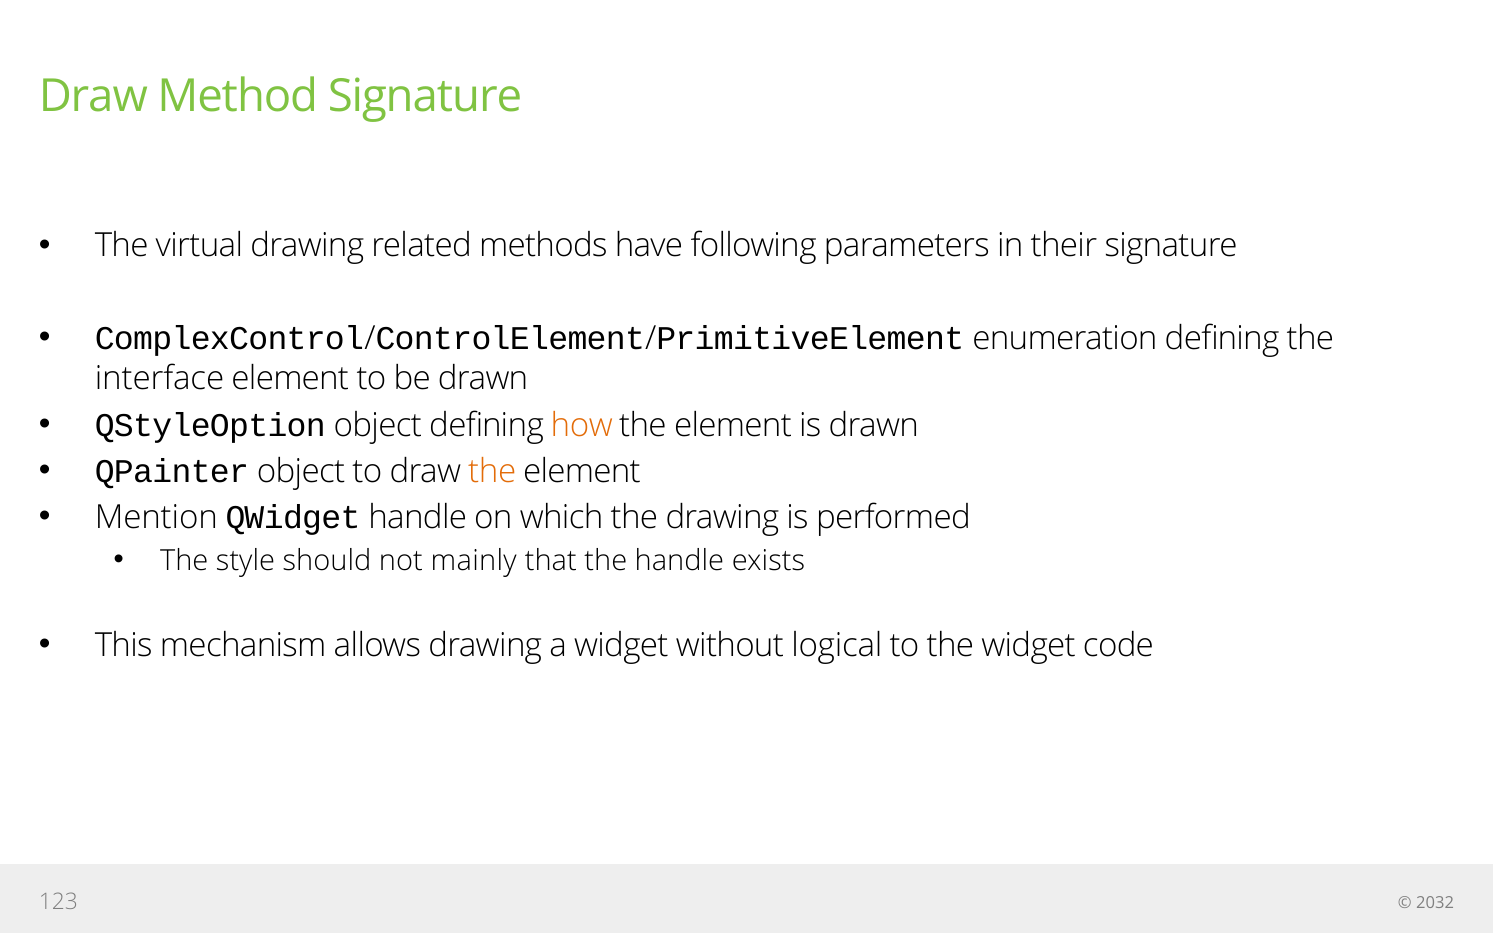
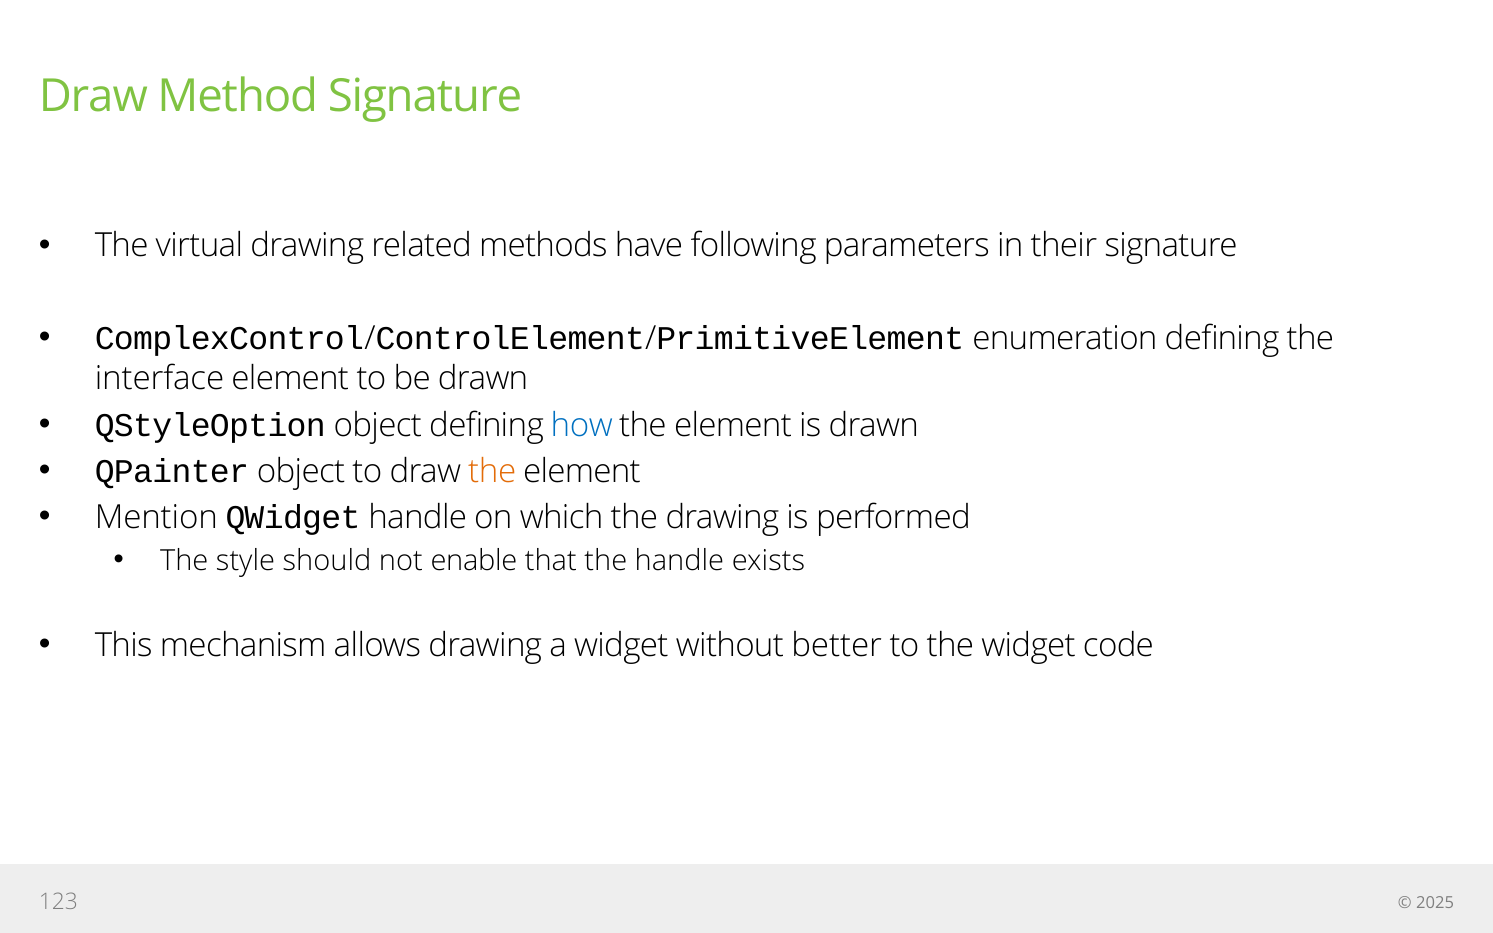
how colour: orange -> blue
mainly: mainly -> enable
logical: logical -> better
2032: 2032 -> 2025
